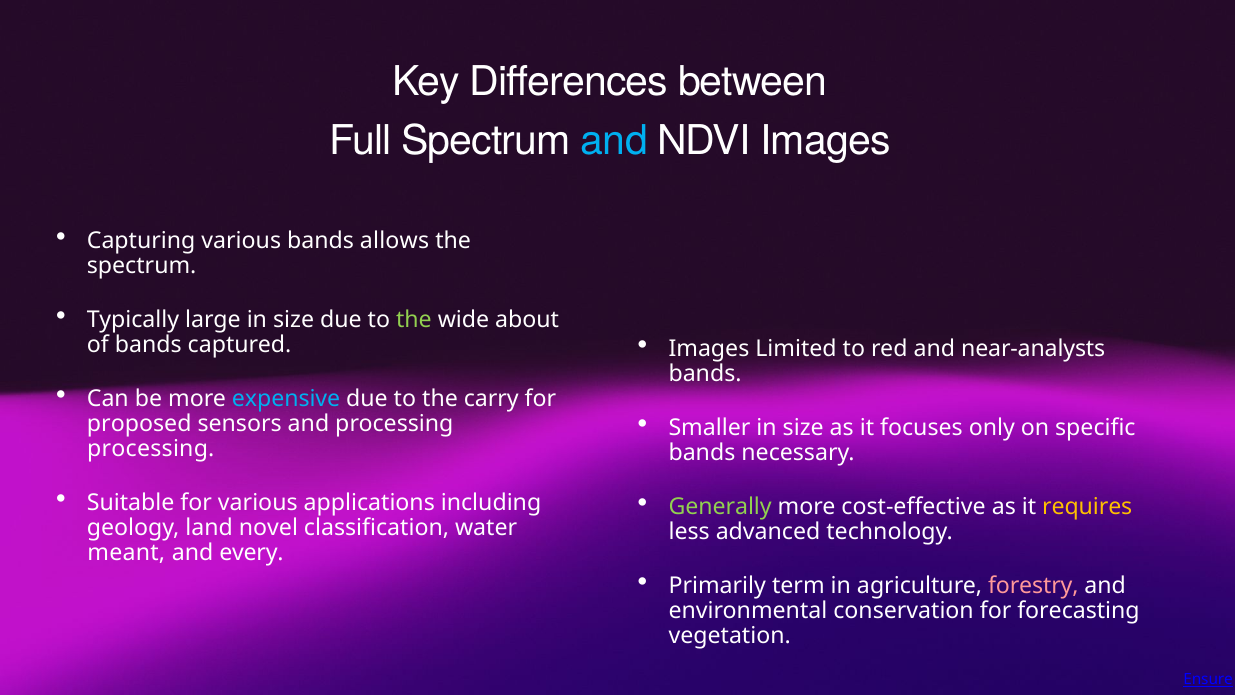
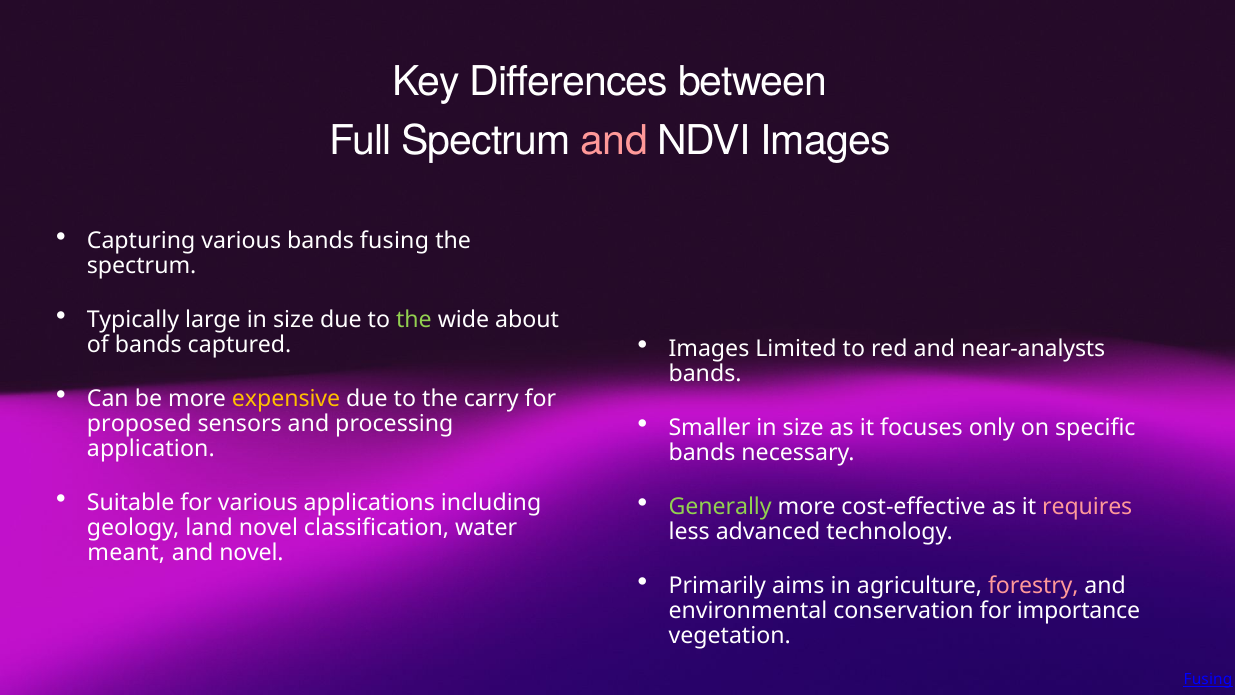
and at (614, 141) colour: light blue -> pink
bands allows: allows -> fusing
expensive colour: light blue -> yellow
processing at (151, 449): processing -> application
requires colour: yellow -> pink
and every: every -> novel
term: term -> aims
forecasting: forecasting -> importance
Ensure at (1208, 679): Ensure -> Fusing
